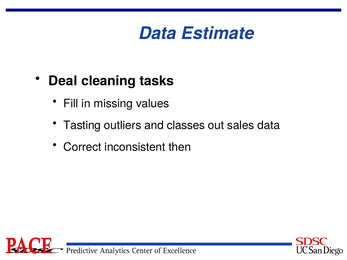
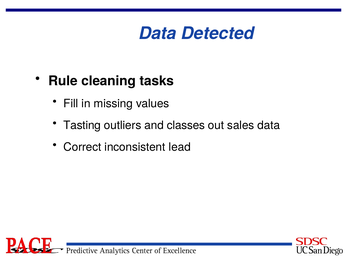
Estimate: Estimate -> Detected
Deal: Deal -> Rule
then: then -> lead
